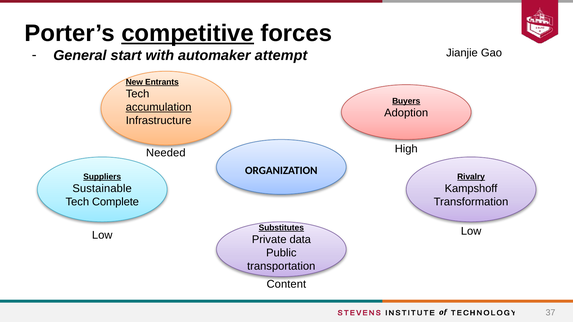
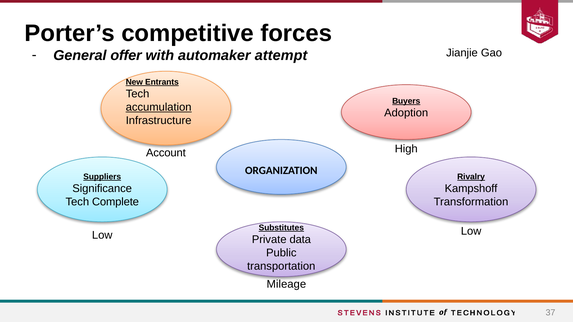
competitive underline: present -> none
start: start -> offer
Needed: Needed -> Account
Sustainable: Sustainable -> Significance
Content: Content -> Mileage
